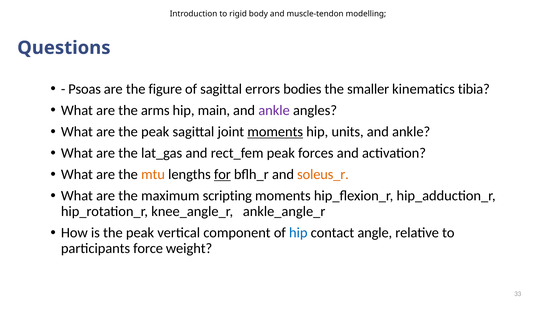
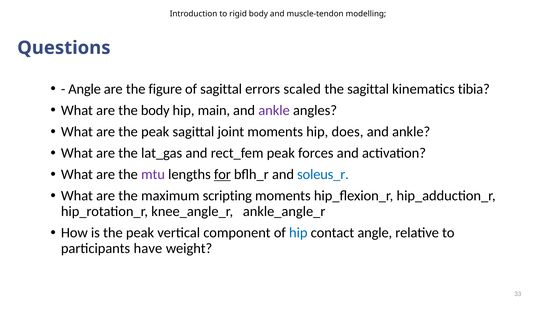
Psoas at (85, 89): Psoas -> Angle
bodies: bodies -> scaled
the smaller: smaller -> sagittal
the arms: arms -> body
moments at (275, 132) underline: present -> none
units: units -> does
mtu colour: orange -> purple
soleus_r colour: orange -> blue
force: force -> have
